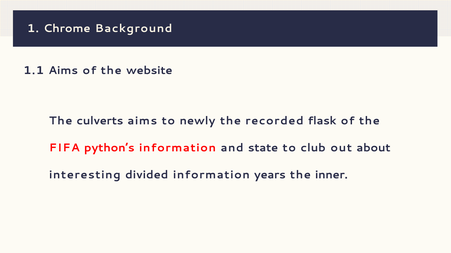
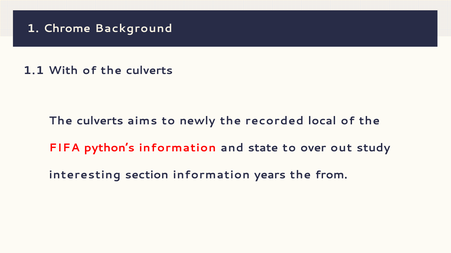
1.1 Aims: Aims -> With
of the website: website -> culverts
flask: flask -> local
club: club -> over
about: about -> study
divided: divided -> section
inner: inner -> from
